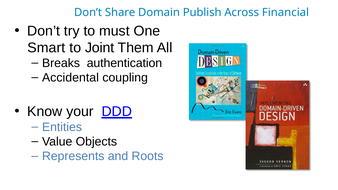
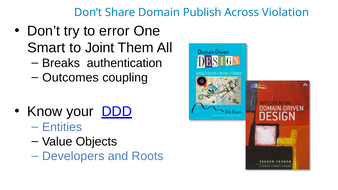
Financial: Financial -> Violation
must: must -> error
Accidental: Accidental -> Outcomes
Represents: Represents -> Developers
